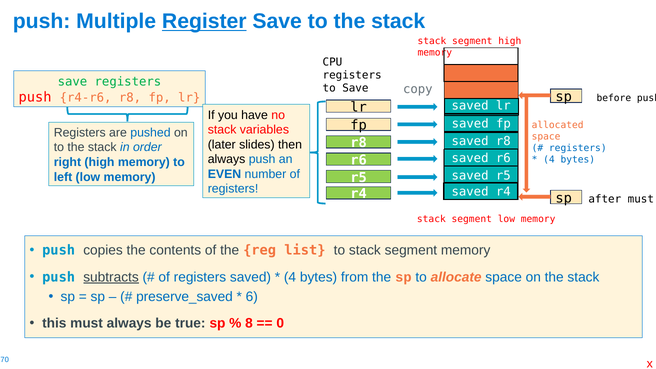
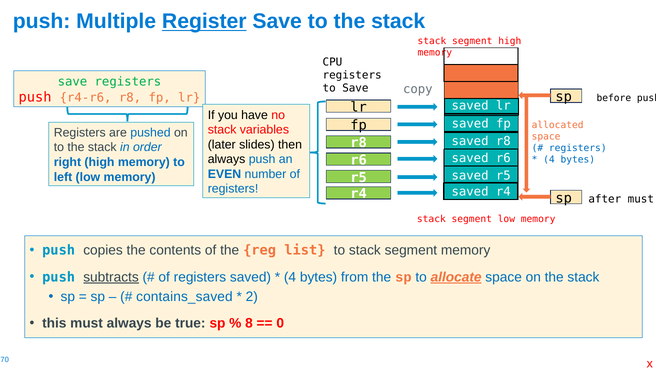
allocate underline: none -> present
preserve_saved: preserve_saved -> contains_saved
6: 6 -> 2
